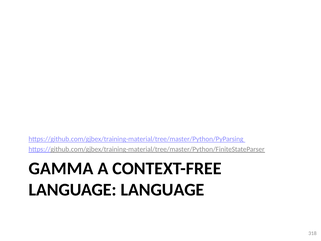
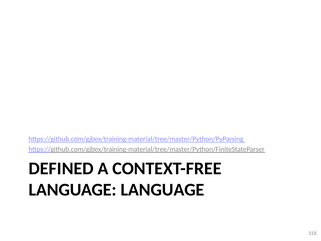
GAMMA: GAMMA -> DEFINED
